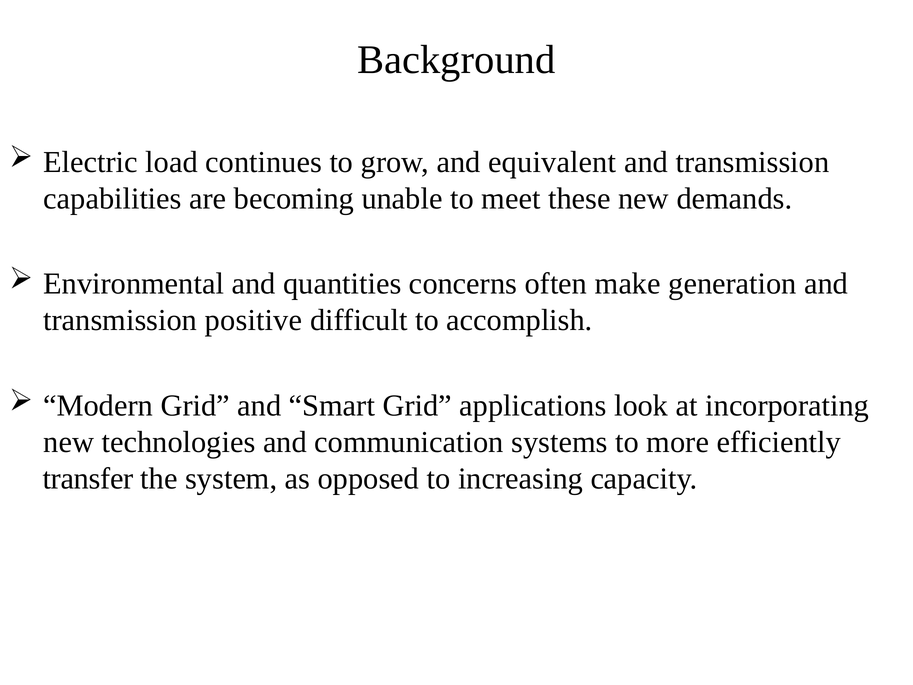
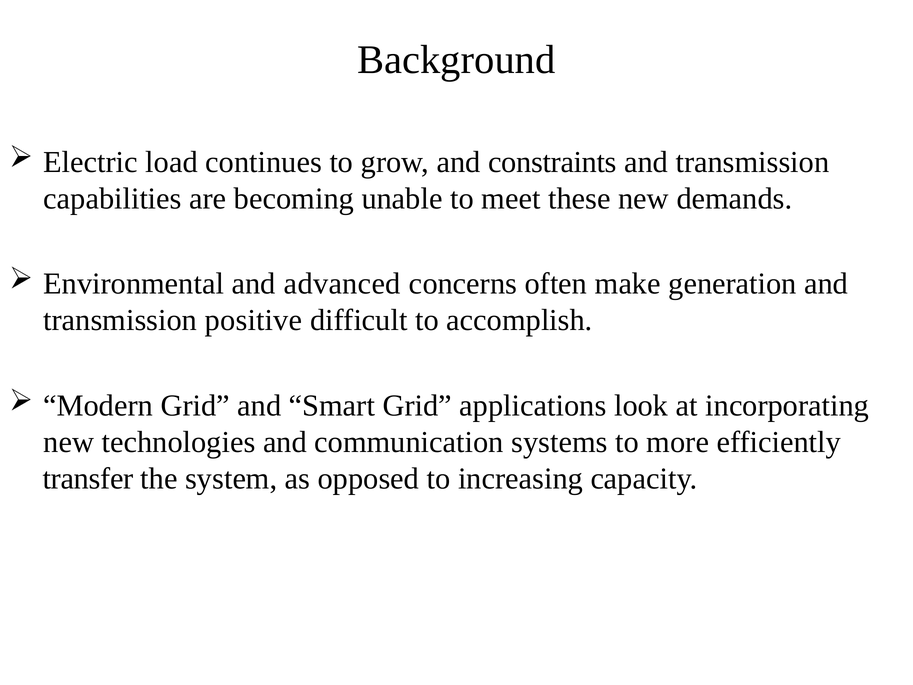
equivalent: equivalent -> constraints
quantities: quantities -> advanced
